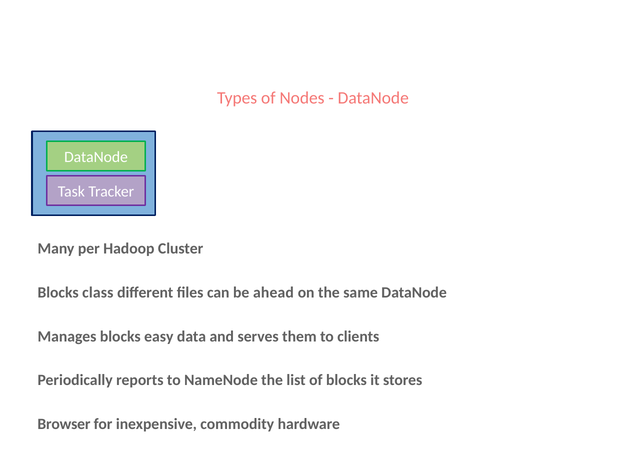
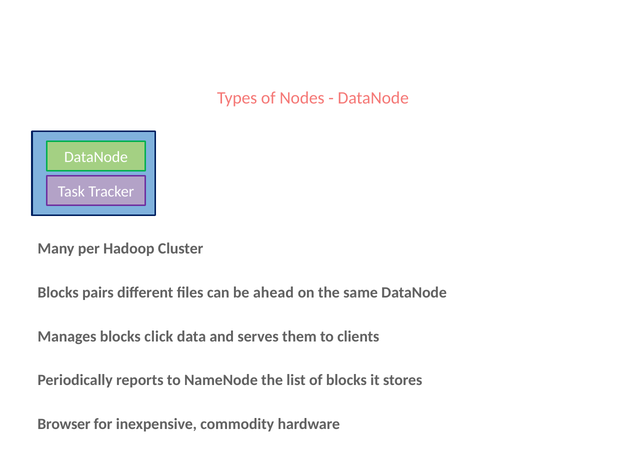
class: class -> pairs
easy: easy -> click
